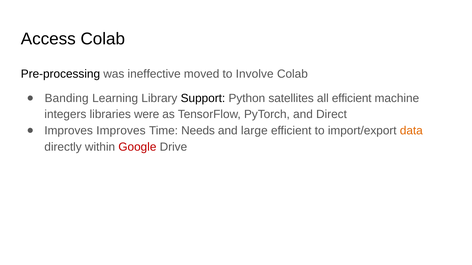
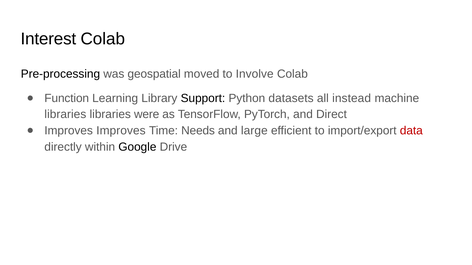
Access: Access -> Interest
ineffective: ineffective -> geospatial
Banding: Banding -> Function
satellites: satellites -> datasets
all efficient: efficient -> instead
integers at (65, 115): integers -> libraries
data colour: orange -> red
Google colour: red -> black
